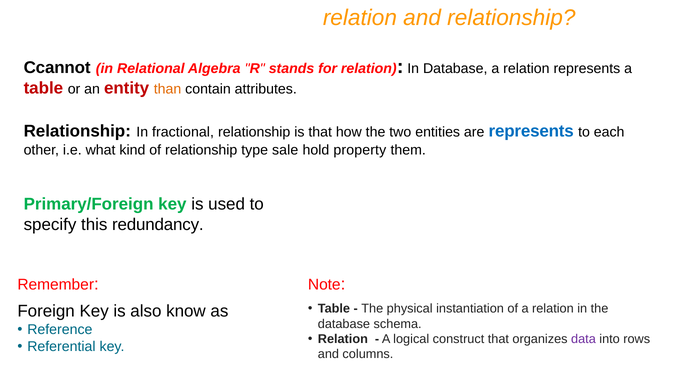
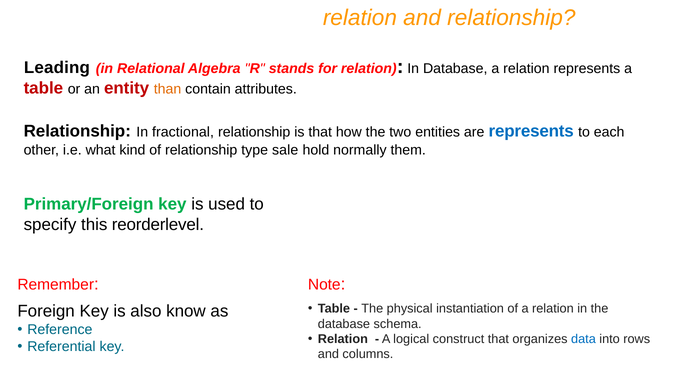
Ccannot: Ccannot -> Leading
property: property -> normally
redundancy: redundancy -> reorderlevel
data colour: purple -> blue
